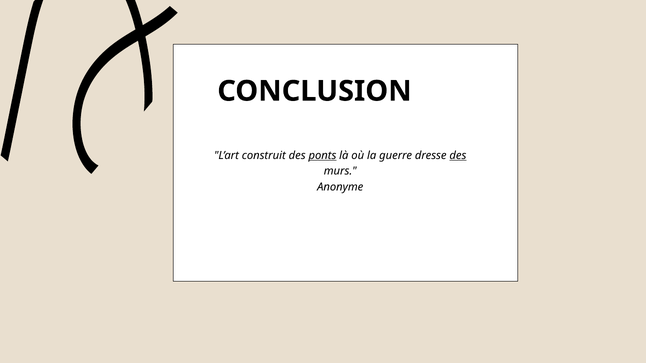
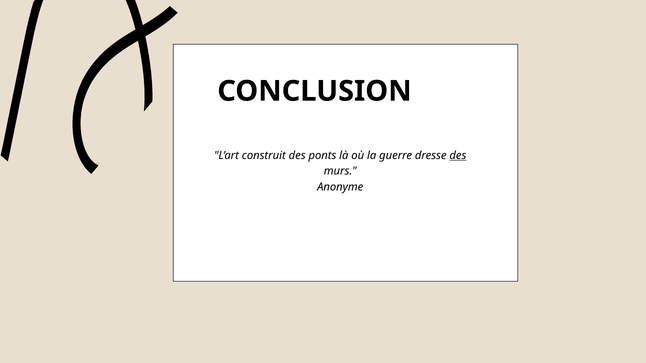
ponts underline: present -> none
